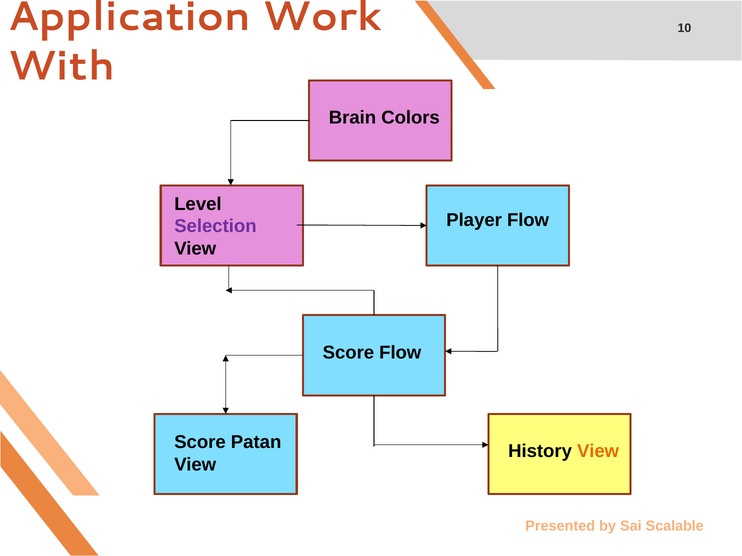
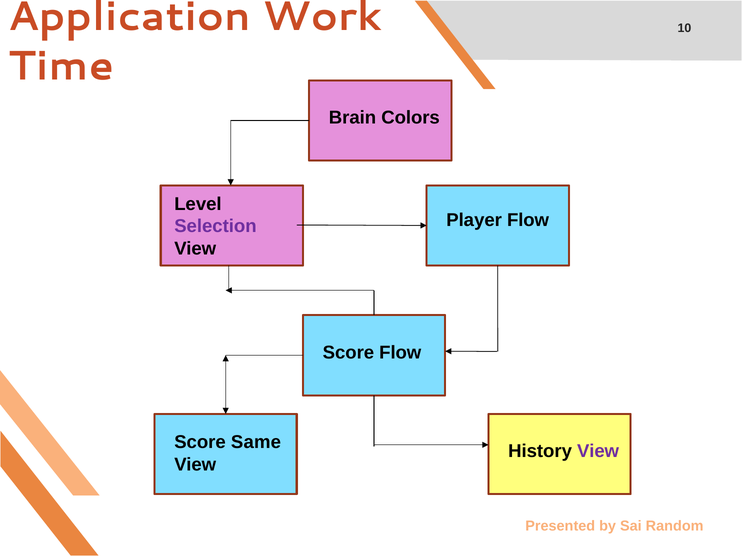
With: With -> Time
Patan: Patan -> Same
View at (598, 452) colour: orange -> purple
Scalable: Scalable -> Random
